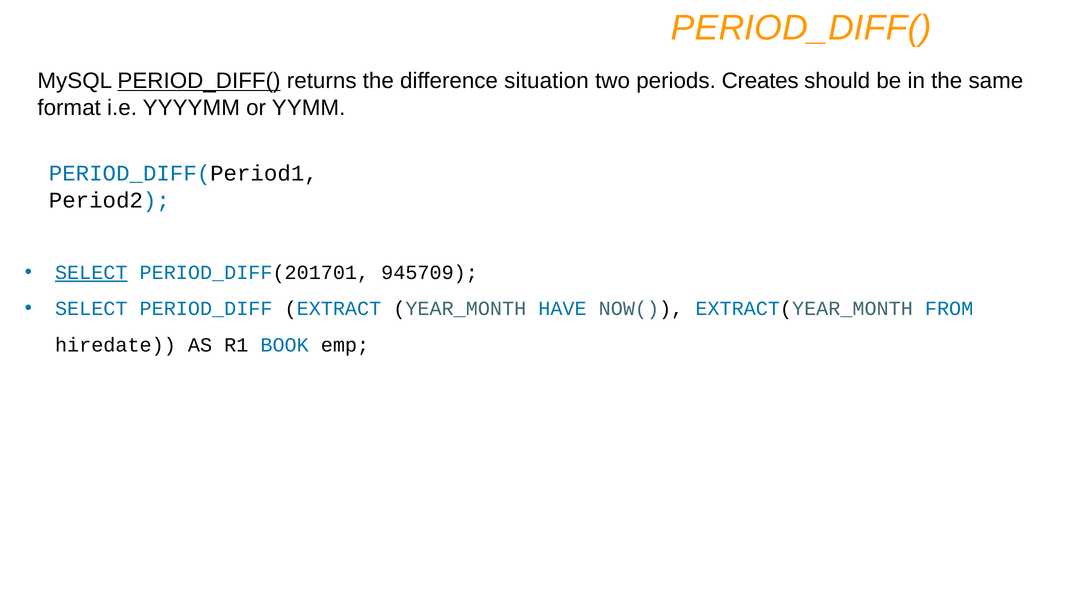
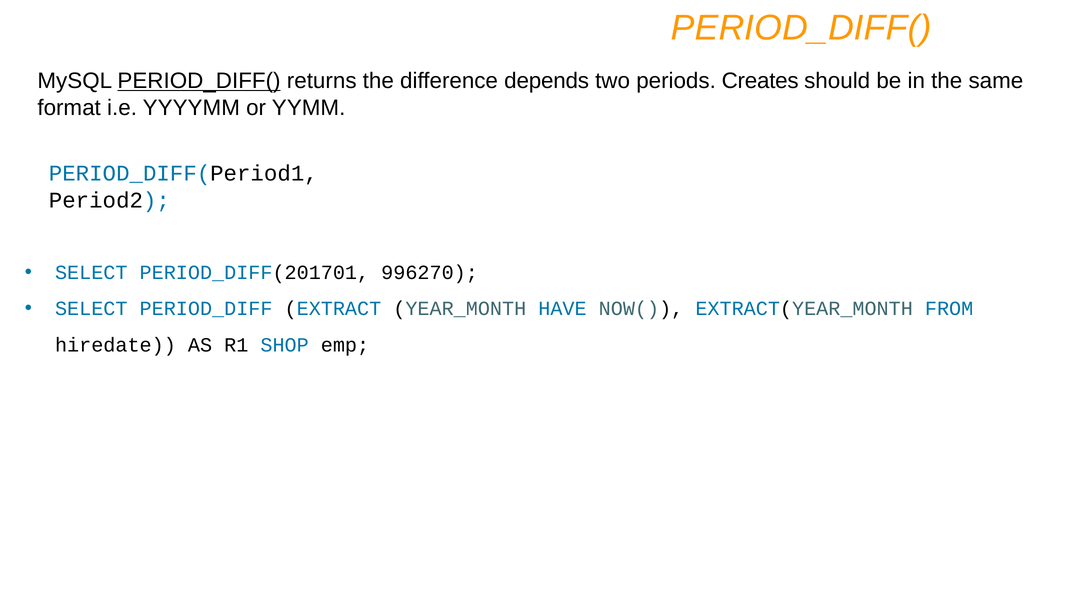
situation: situation -> depends
SELECT at (91, 273) underline: present -> none
945709: 945709 -> 996270
BOOK: BOOK -> SHOP
